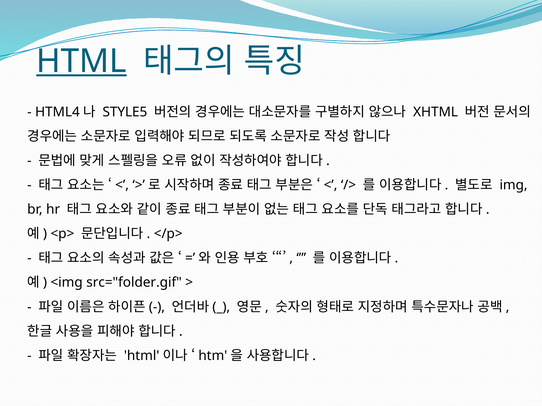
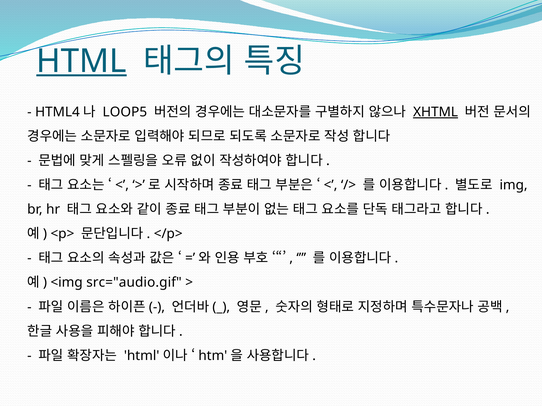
STYLE5: STYLE5 -> LOOP5
XHTML underline: none -> present
src="folder.gif: src="folder.gif -> src="audio.gif
